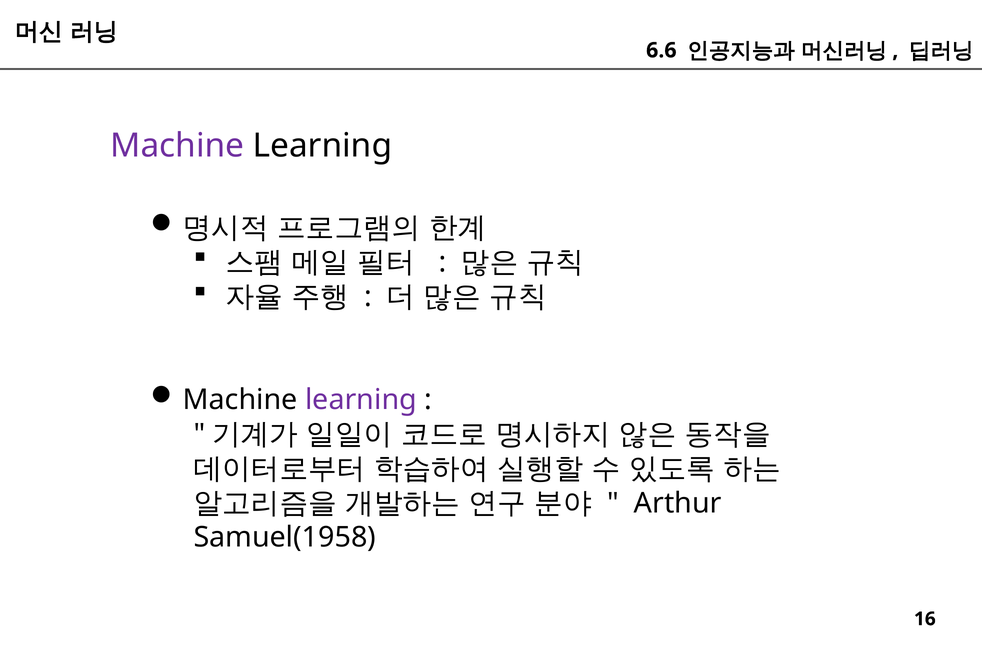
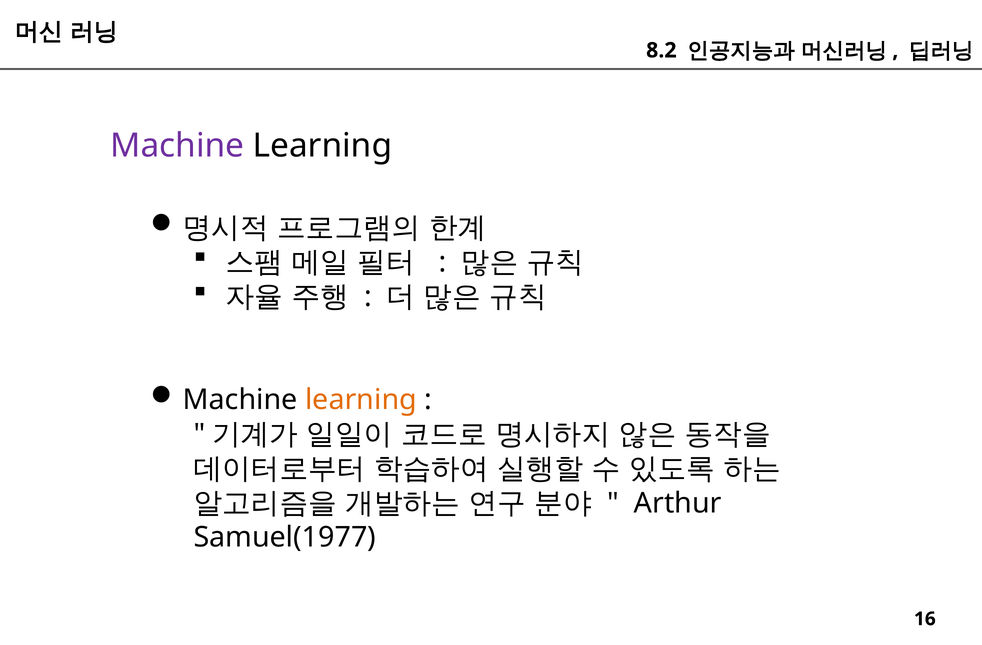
6.6: 6.6 -> 8.2
learning at (361, 400) colour: purple -> orange
Samuel(1958: Samuel(1958 -> Samuel(1977
